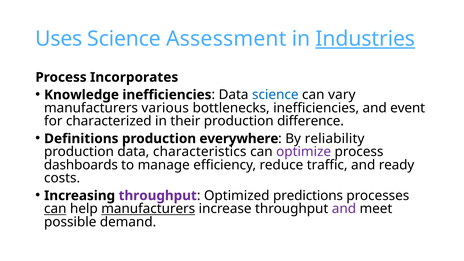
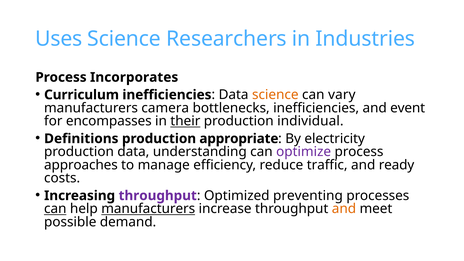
Assessment: Assessment -> Researchers
Industries underline: present -> none
Knowledge: Knowledge -> Curriculum
science at (275, 95) colour: blue -> orange
various: various -> camera
characterized: characterized -> encompasses
their underline: none -> present
difference: difference -> individual
everywhere: everywhere -> appropriate
reliability: reliability -> electricity
characteristics: characteristics -> understanding
dashboards: dashboards -> approaches
predictions: predictions -> preventing
and at (344, 209) colour: purple -> orange
